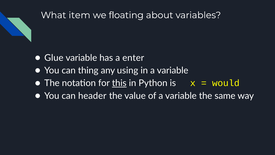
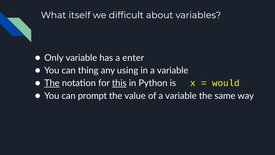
item: item -> itself
floating: floating -> difficult
Glue: Glue -> Only
The at (52, 83) underline: none -> present
header: header -> prompt
